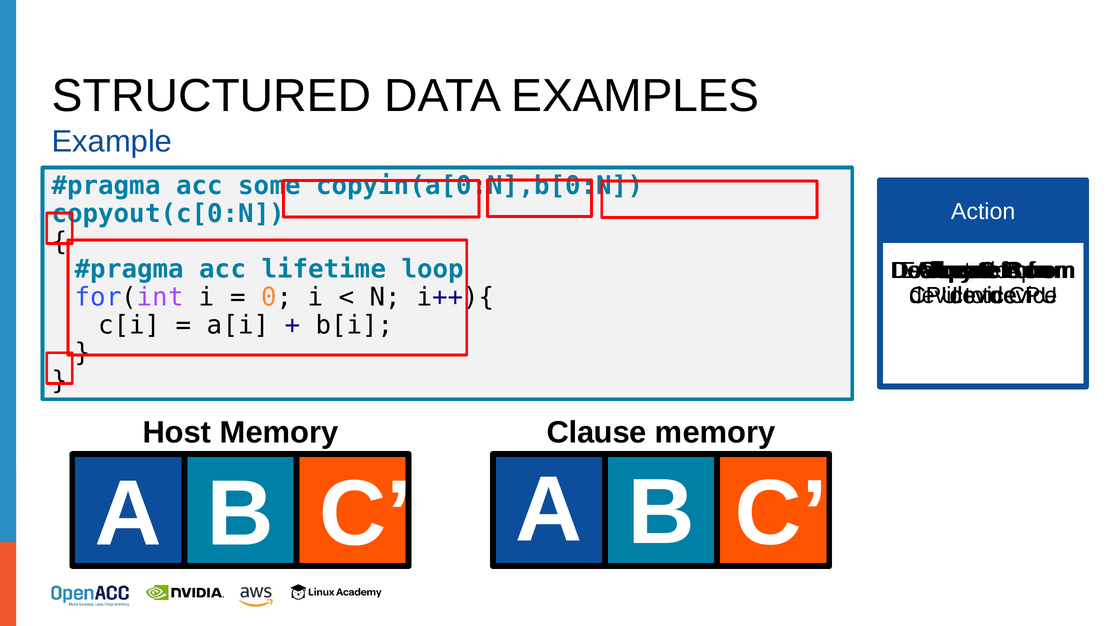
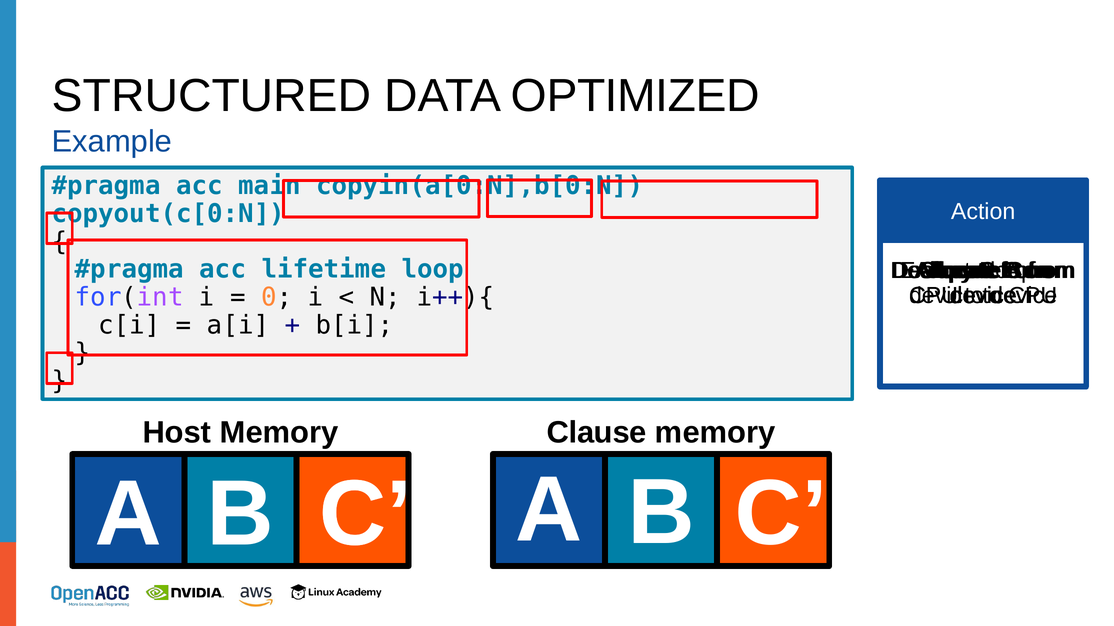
EXAMPLES: EXAMPLES -> OPTIMIZED
some: some -> main
